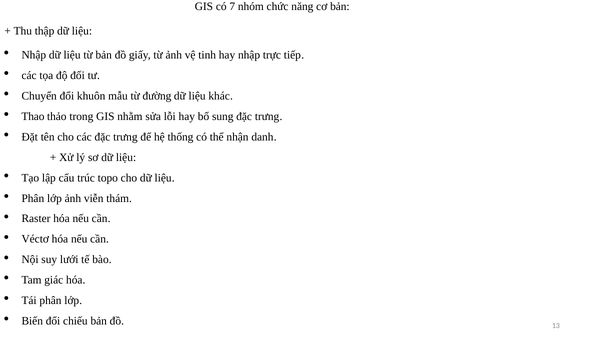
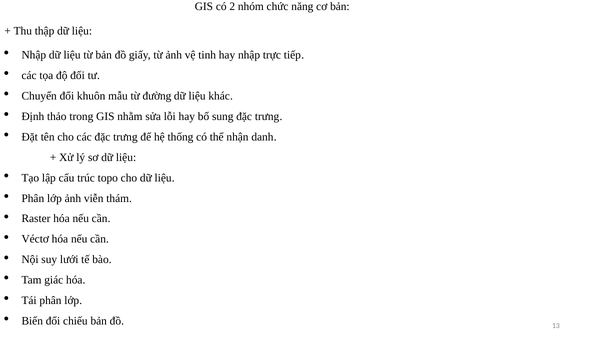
7: 7 -> 2
Thao: Thao -> Định
